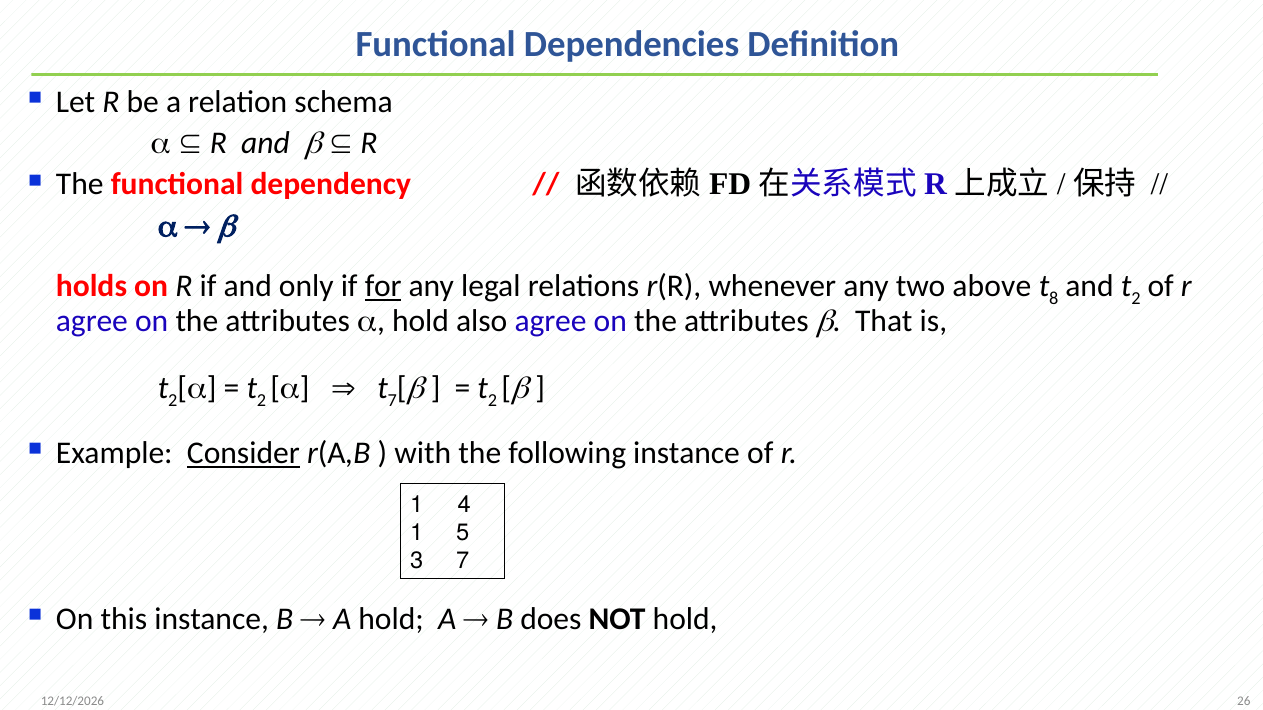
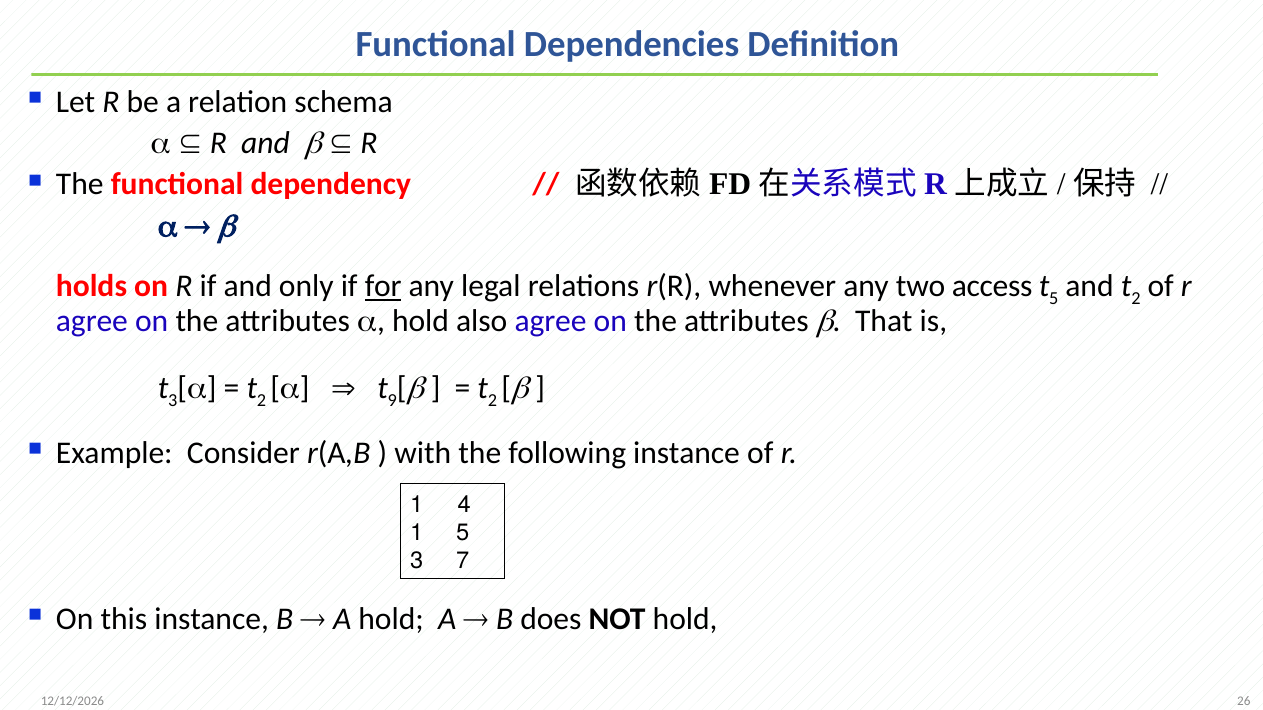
above: above -> access
8 at (1054, 299): 8 -> 5
2 at (173, 401): 2 -> 3
7 at (392, 401): 7 -> 9
Consider underline: present -> none
